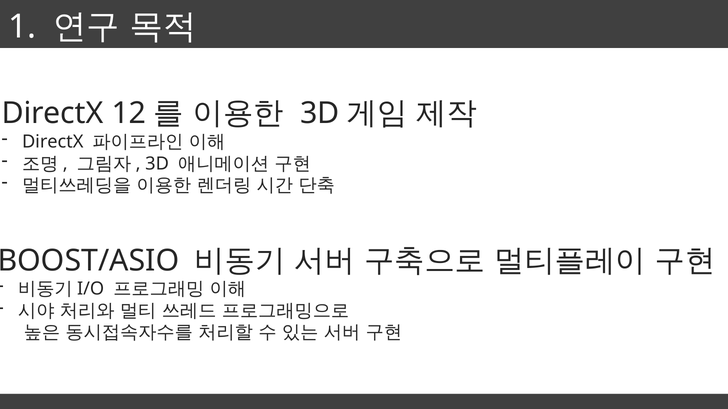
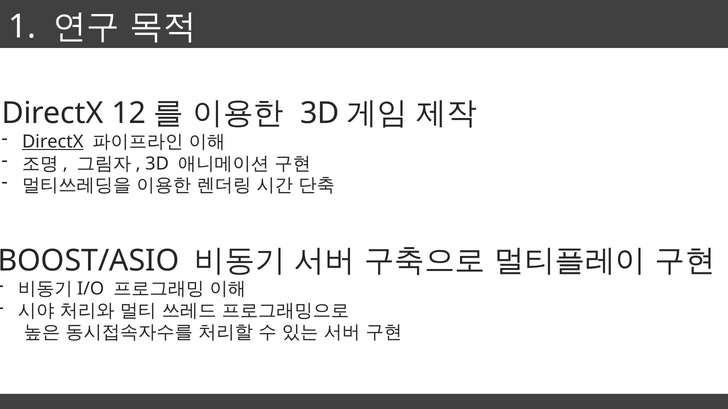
DirectX at (53, 142) underline: none -> present
